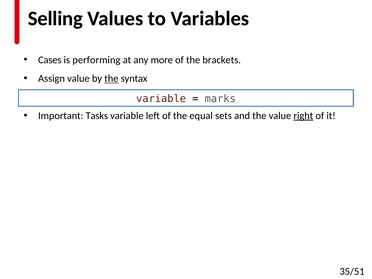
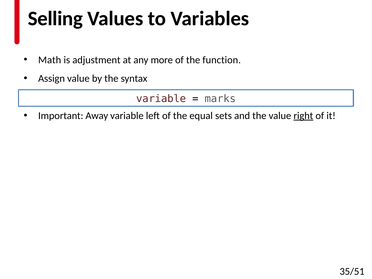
Cases: Cases -> Math
performing: performing -> adjustment
brackets: brackets -> function
the at (111, 79) underline: present -> none
Tasks: Tasks -> Away
